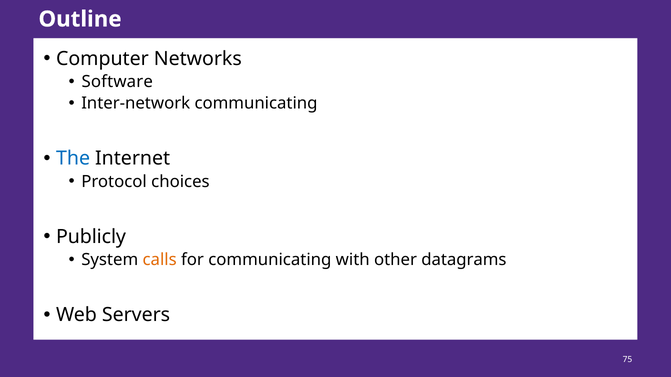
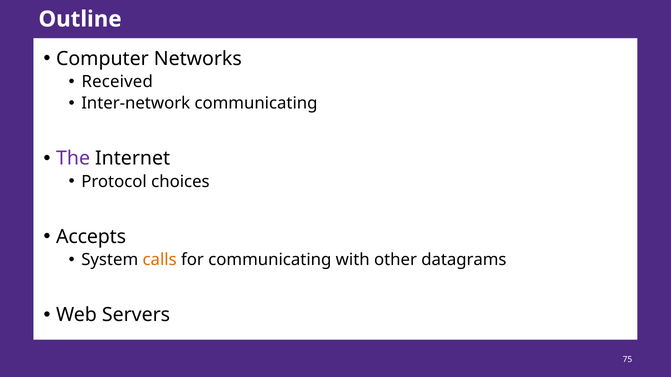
Software: Software -> Received
The colour: blue -> purple
Publicly: Publicly -> Accepts
